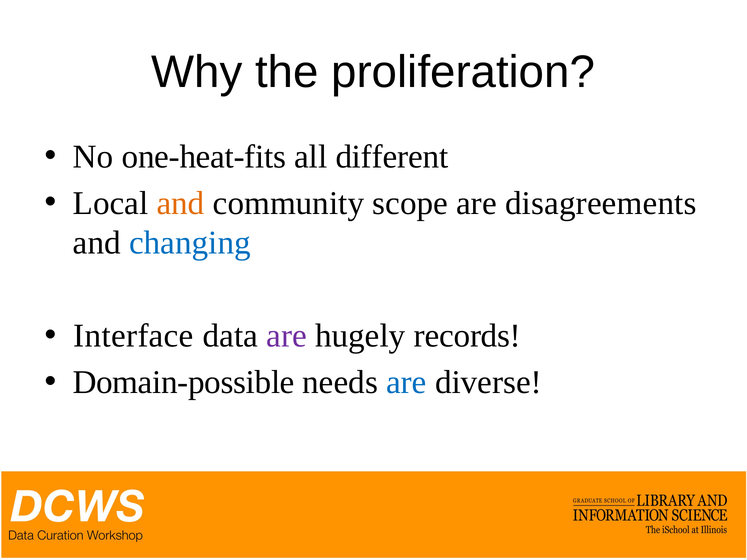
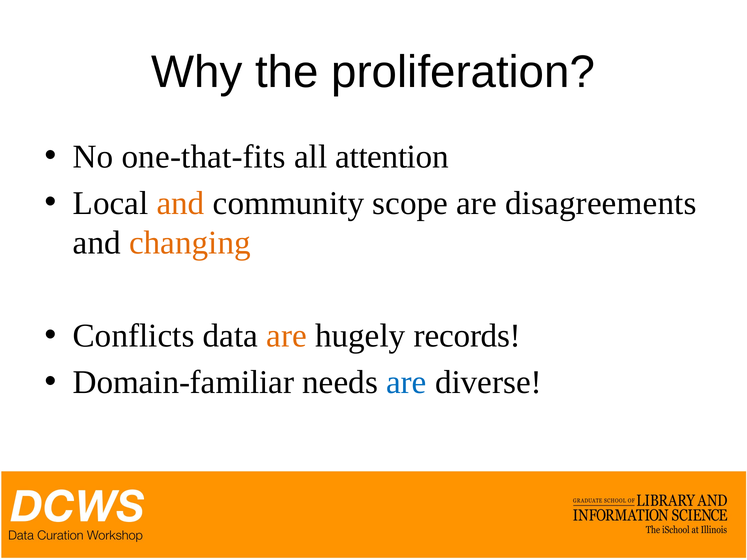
one-heat-fits: one-heat-fits -> one-that-fits
different: different -> attention
changing colour: blue -> orange
Interface: Interface -> Conflicts
are at (287, 336) colour: purple -> orange
Domain-possible: Domain-possible -> Domain-familiar
